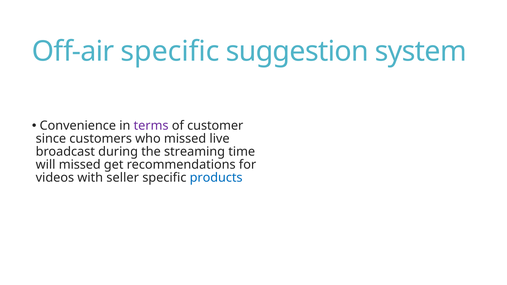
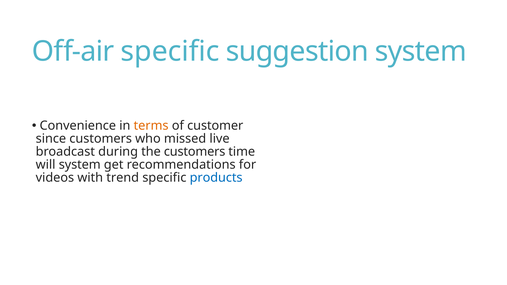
terms colour: purple -> orange
the streaming: streaming -> customers
will missed: missed -> system
seller: seller -> trend
